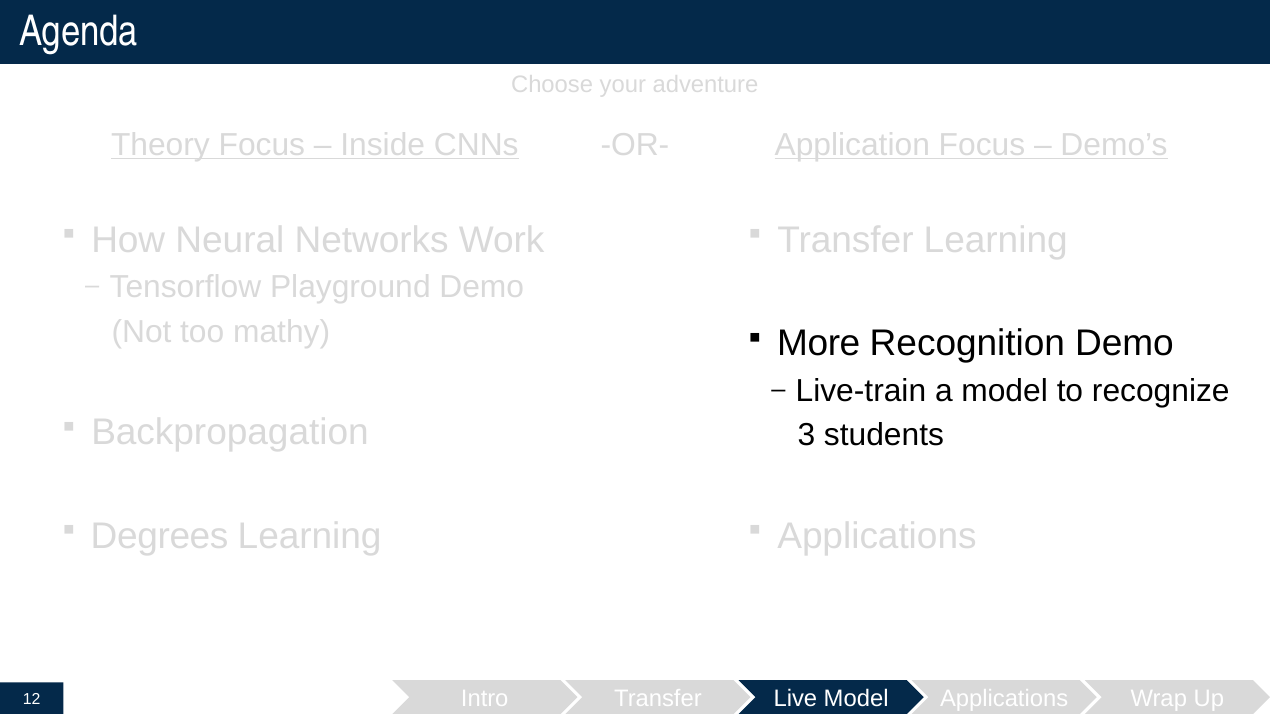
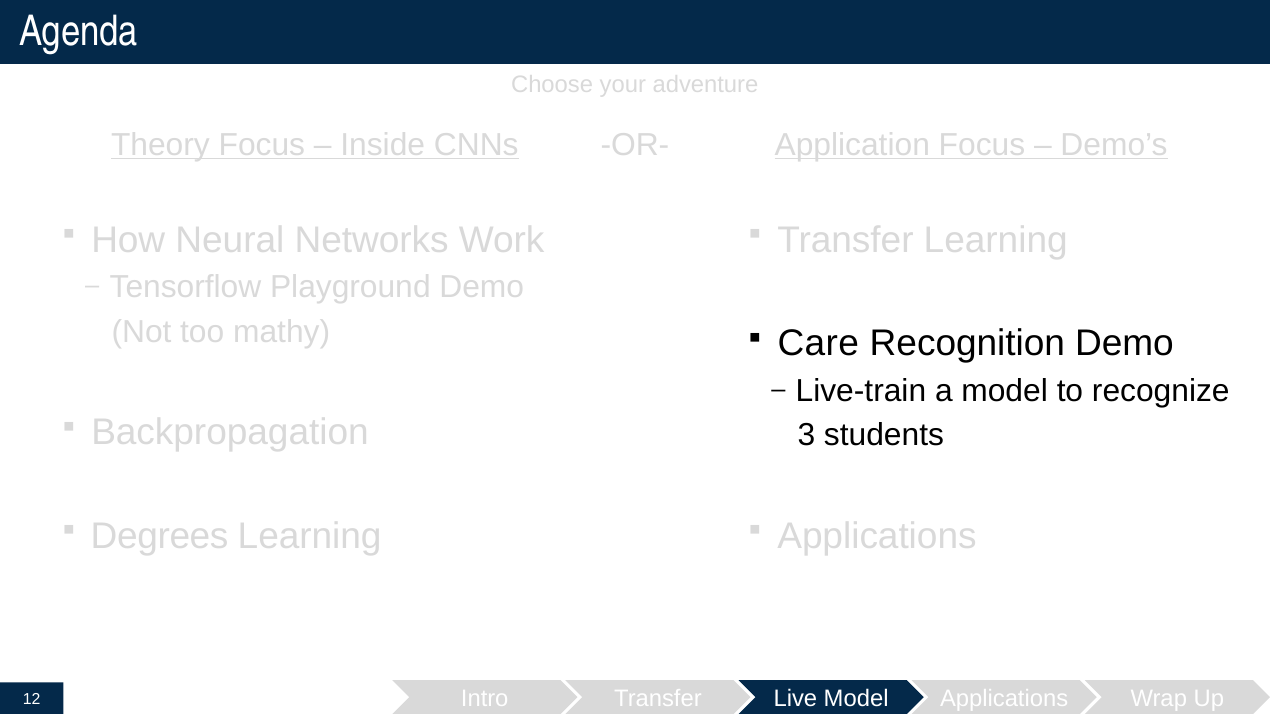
More: More -> Care
